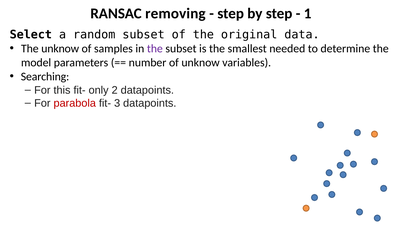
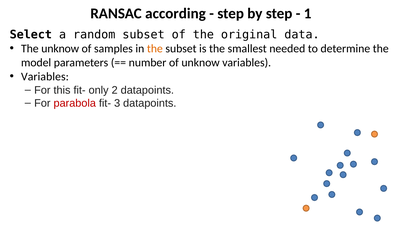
removing: removing -> according
the at (155, 49) colour: purple -> orange
Searching at (45, 77): Searching -> Variables
